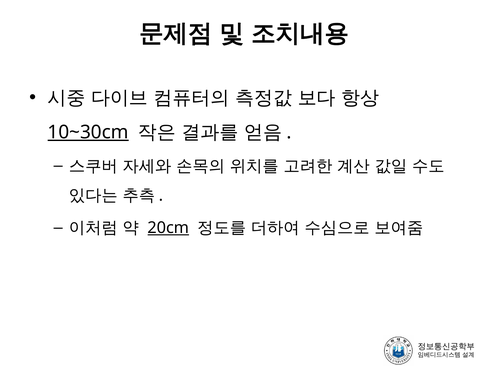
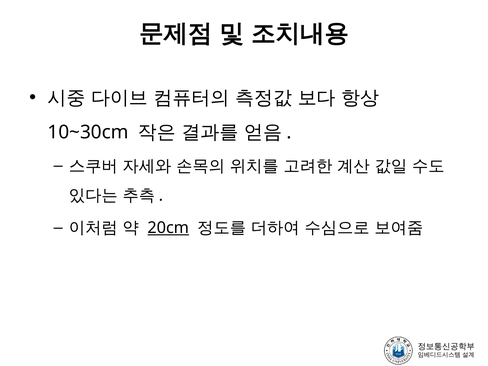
10~30cm underline: present -> none
